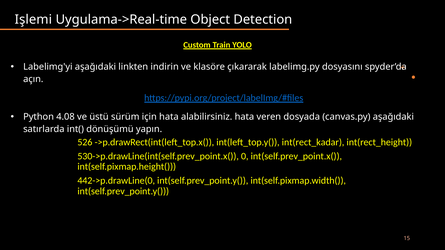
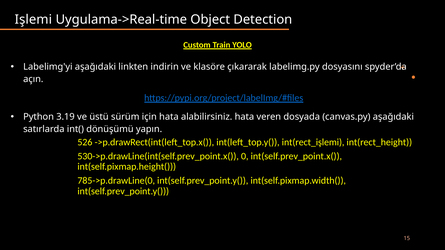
4.08: 4.08 -> 3.19
int(rect_kadar: int(rect_kadar -> int(rect_işlemi
442->p.drawLine(0: 442->p.drawLine(0 -> 785->p.drawLine(0
